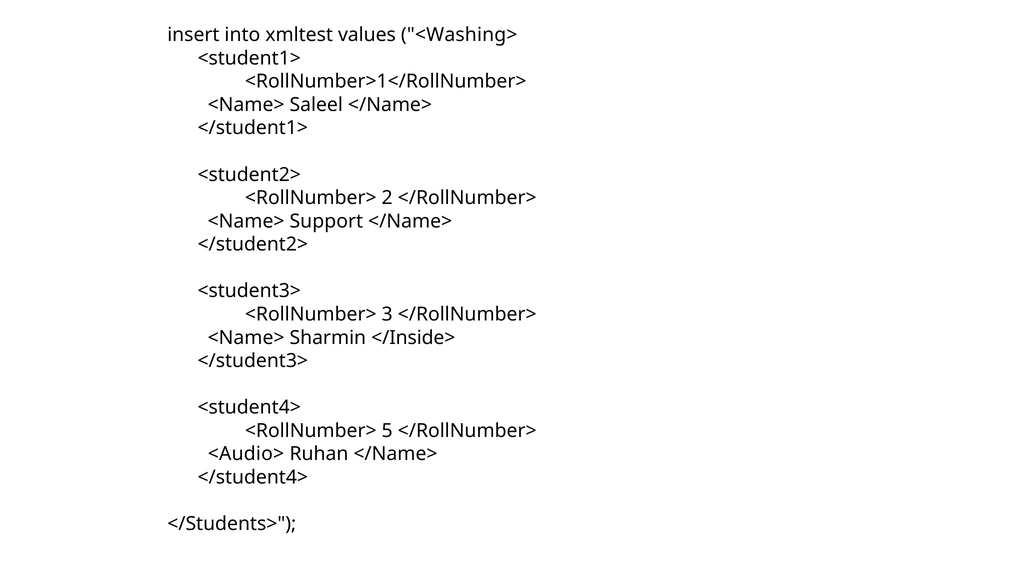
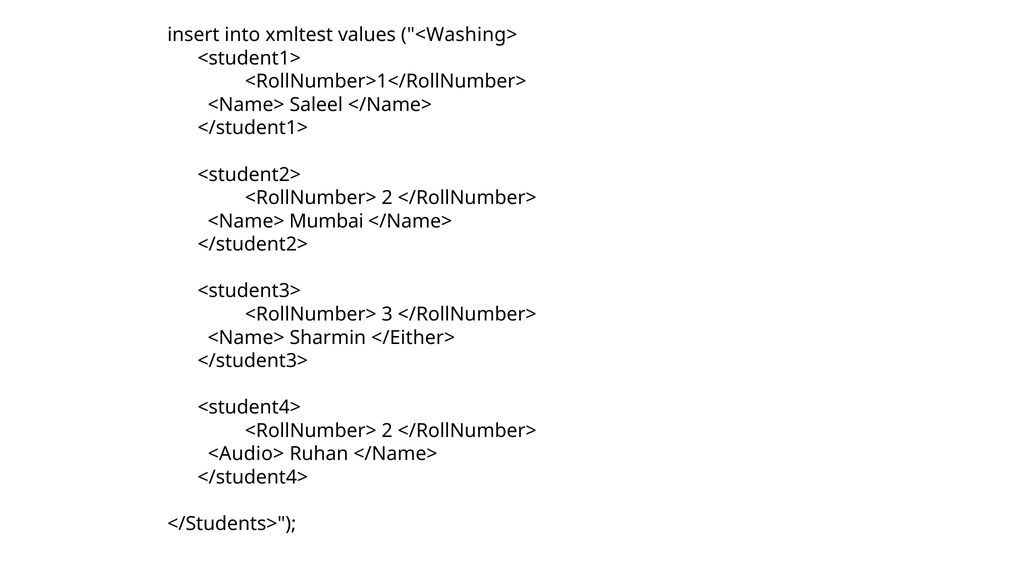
Support: Support -> Mumbai
</Inside>: </Inside> -> </Either>
5 at (387, 431): 5 -> 2
